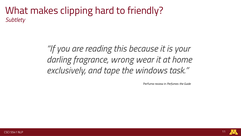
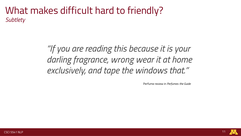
clipping: clipping -> difficult
task: task -> that
